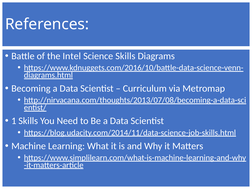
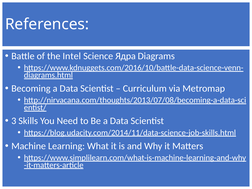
Science Skills: Skills -> Ядра
1: 1 -> 3
